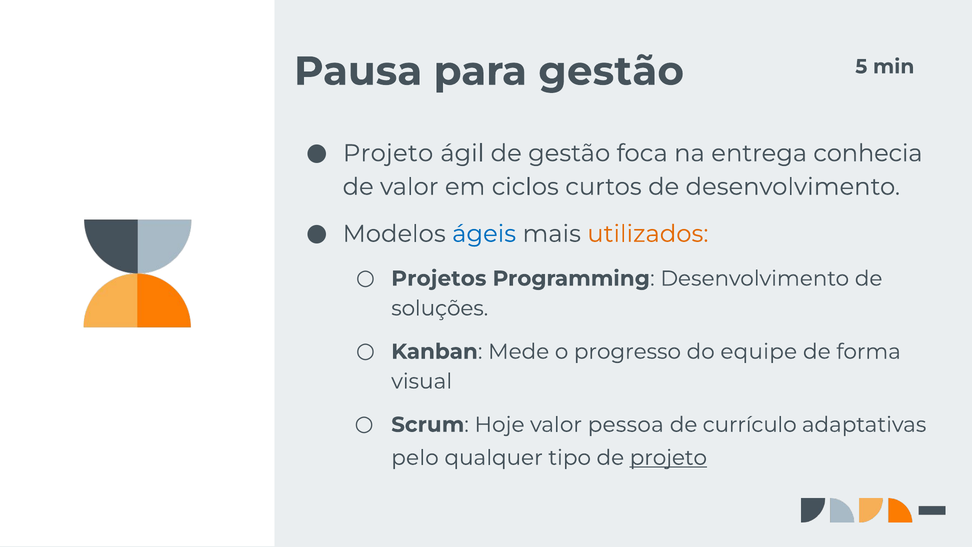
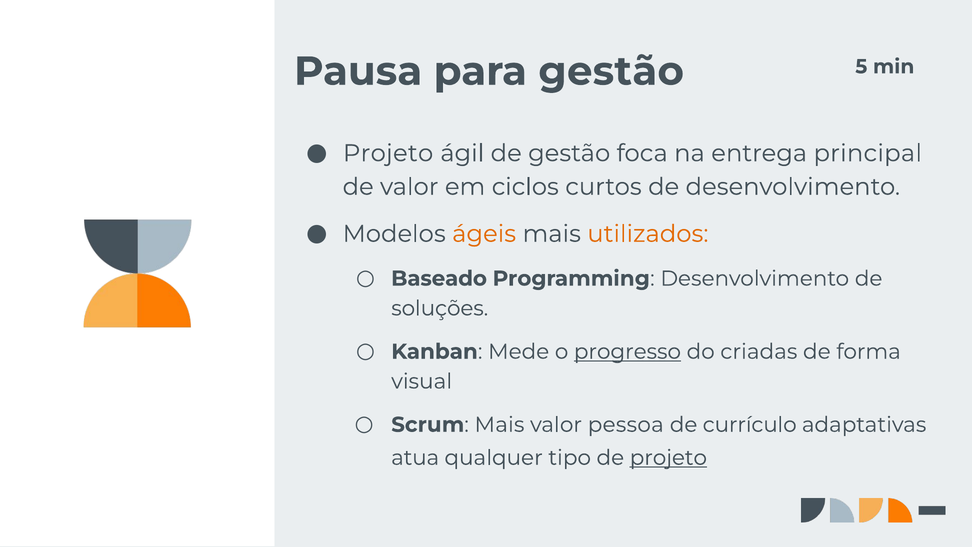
conhecia: conhecia -> principal
ágeis colour: blue -> orange
Projetos: Projetos -> Baseado
progresso underline: none -> present
equipe: equipe -> criadas
Scrum Hoje: Hoje -> Mais
pelo: pelo -> atua
